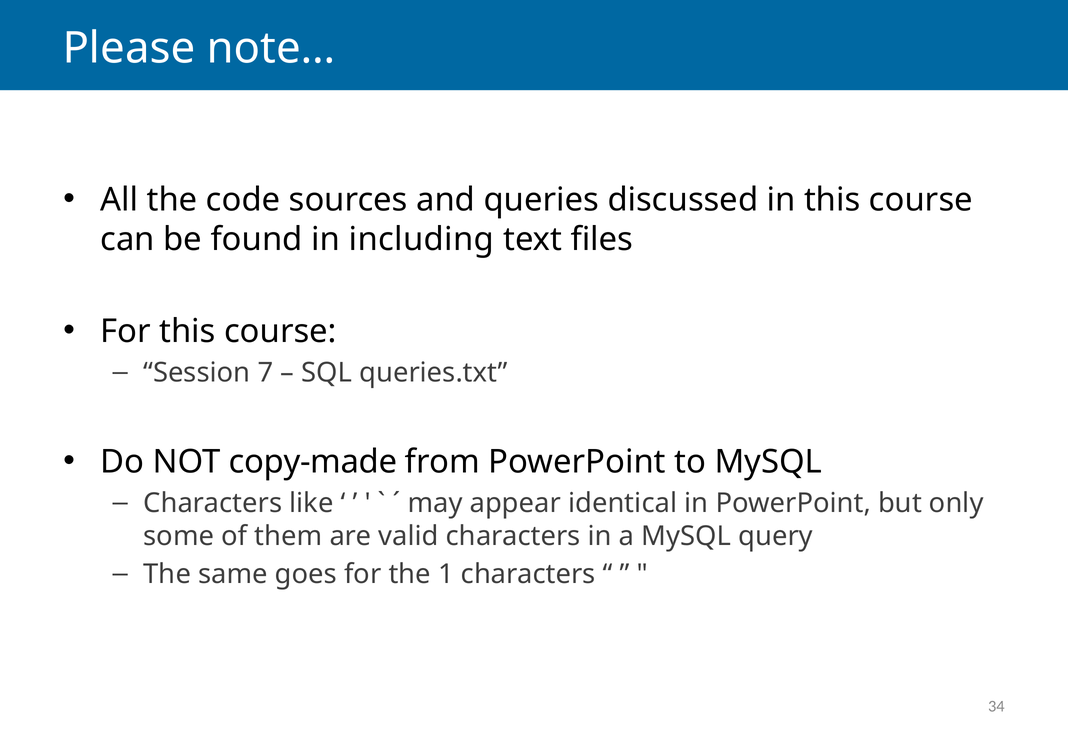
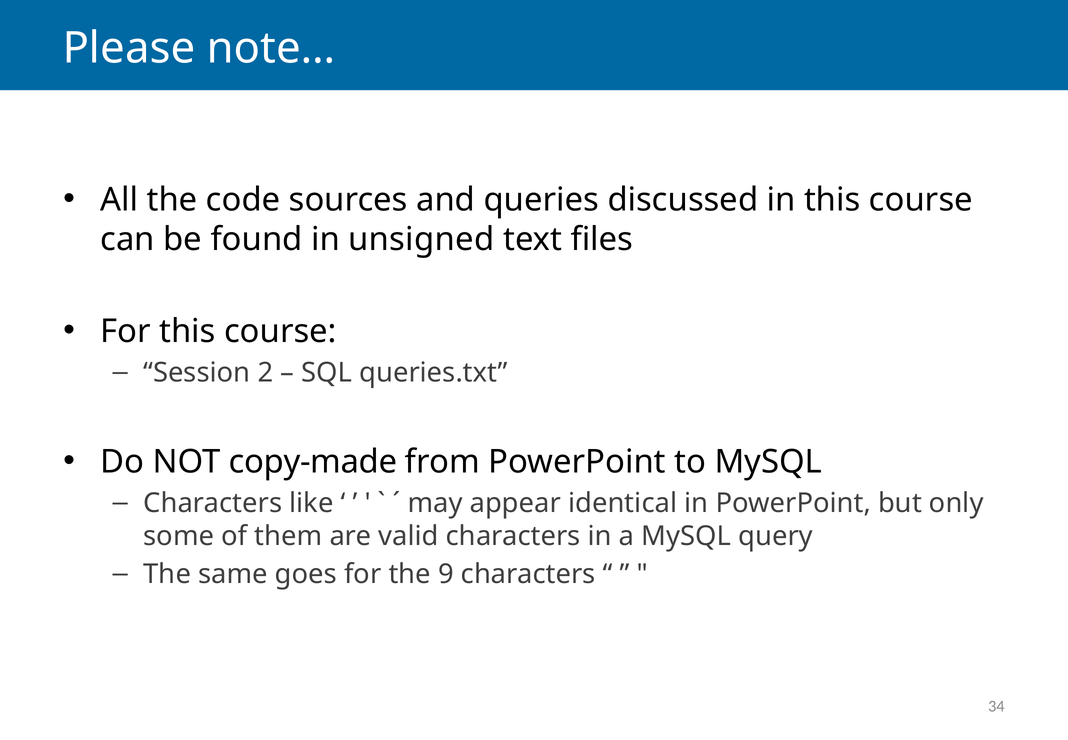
including: including -> unsigned
7: 7 -> 2
1: 1 -> 9
